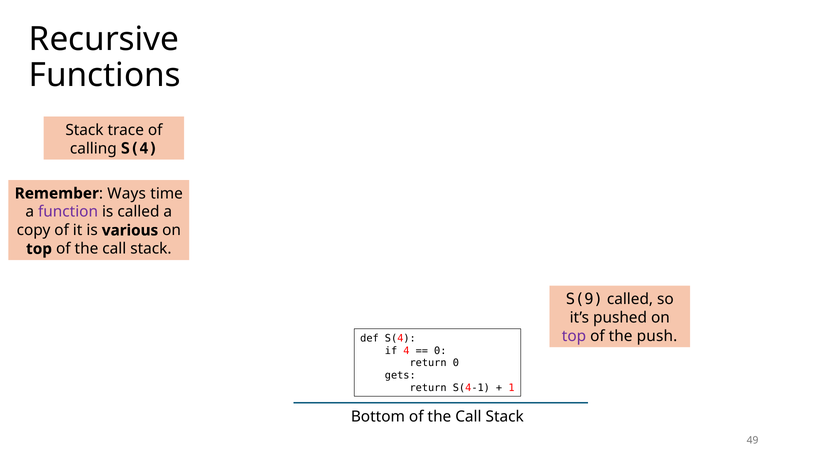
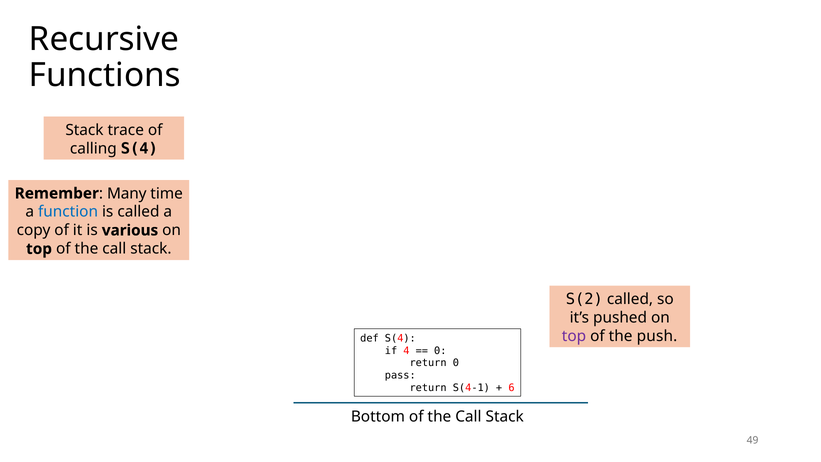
Ways: Ways -> Many
function colour: purple -> blue
S(9: S(9 -> S(2
gets: gets -> pass
1: 1 -> 6
